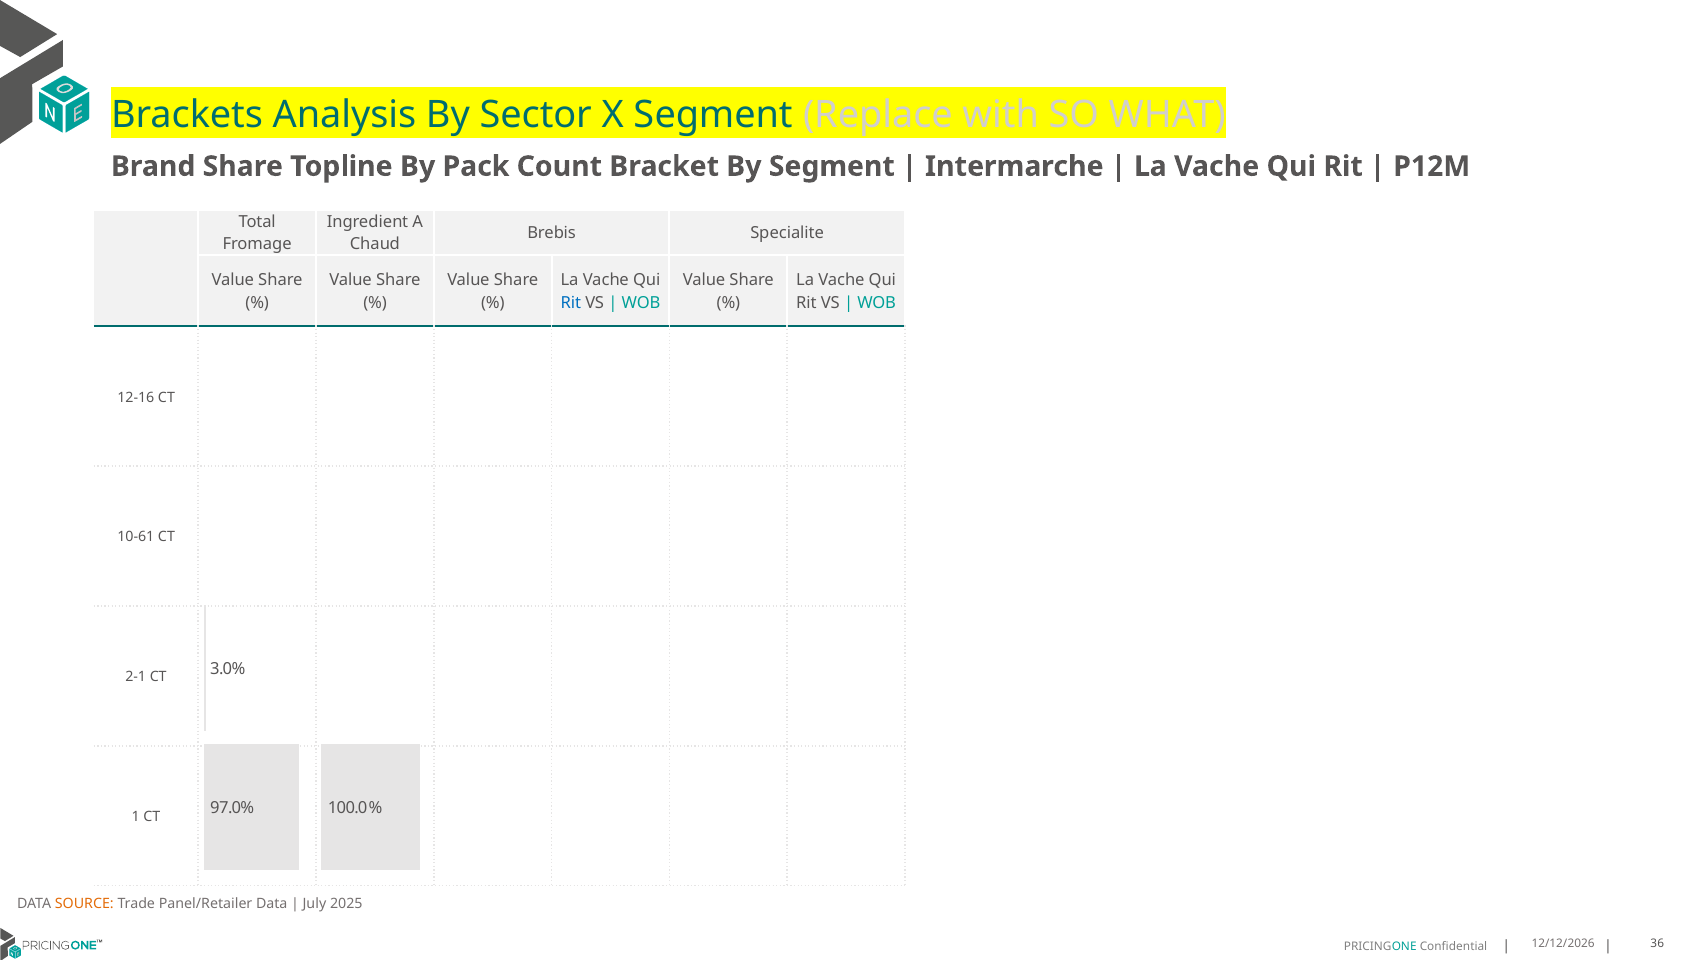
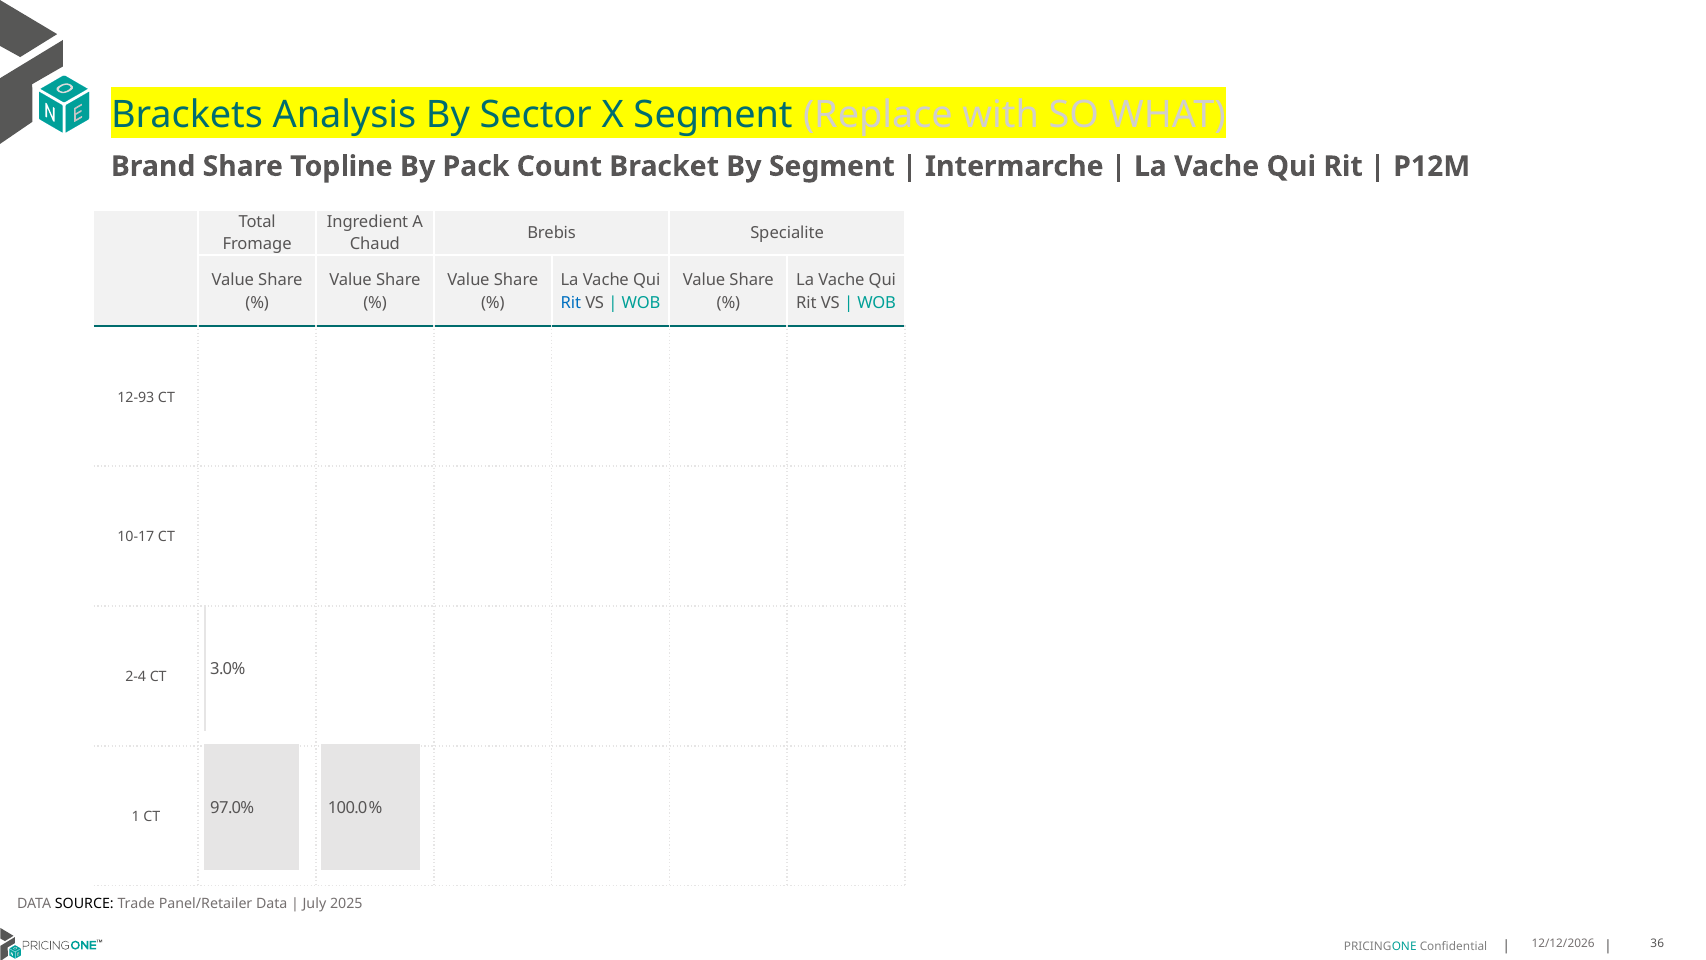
12-16: 12-16 -> 12-93
10-61: 10-61 -> 10-17
2-1: 2-1 -> 2-4
SOURCE colour: orange -> black
